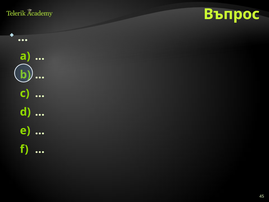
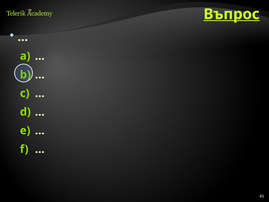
Въпрос underline: none -> present
